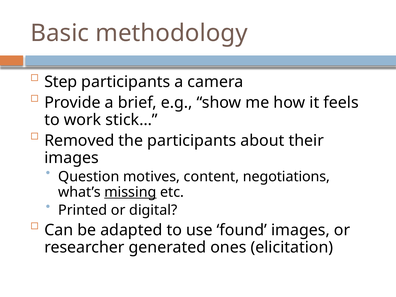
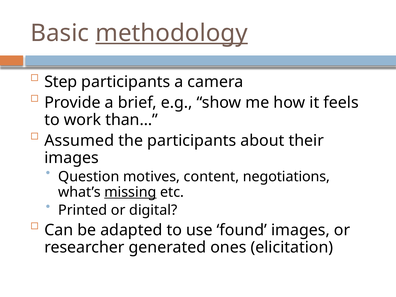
methodology underline: none -> present
stick…: stick… -> than…
Removed: Removed -> Assumed
